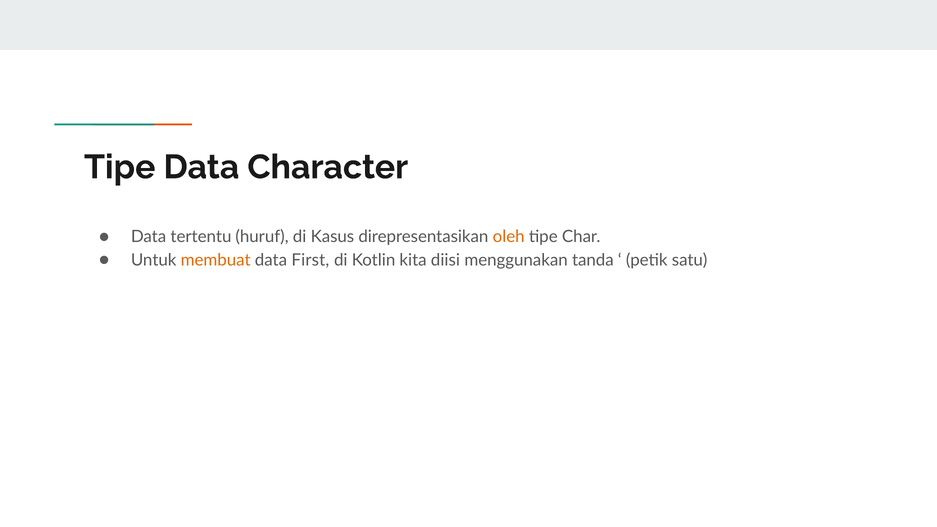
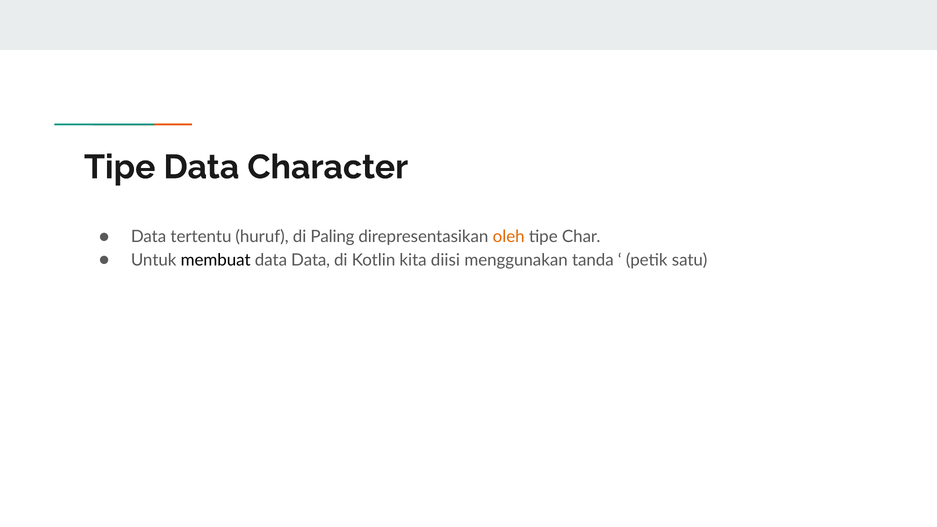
Kasus: Kasus -> Paling
membuat colour: orange -> black
data First: First -> Data
